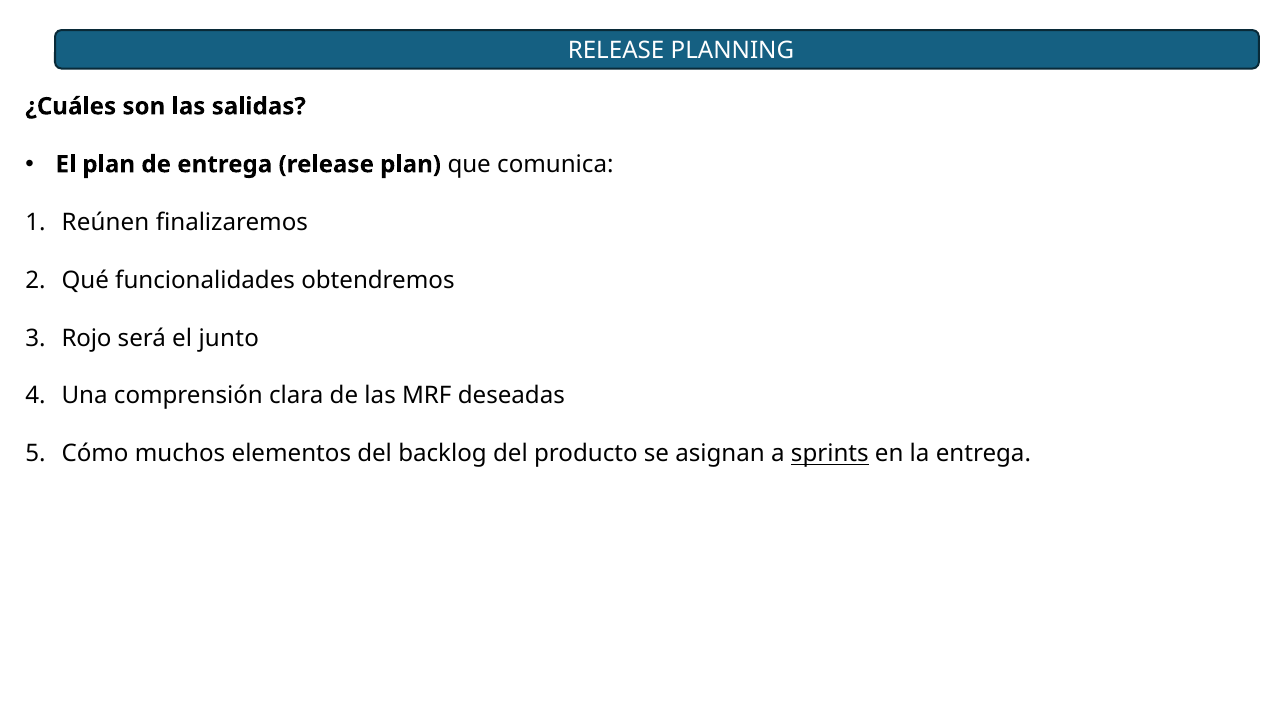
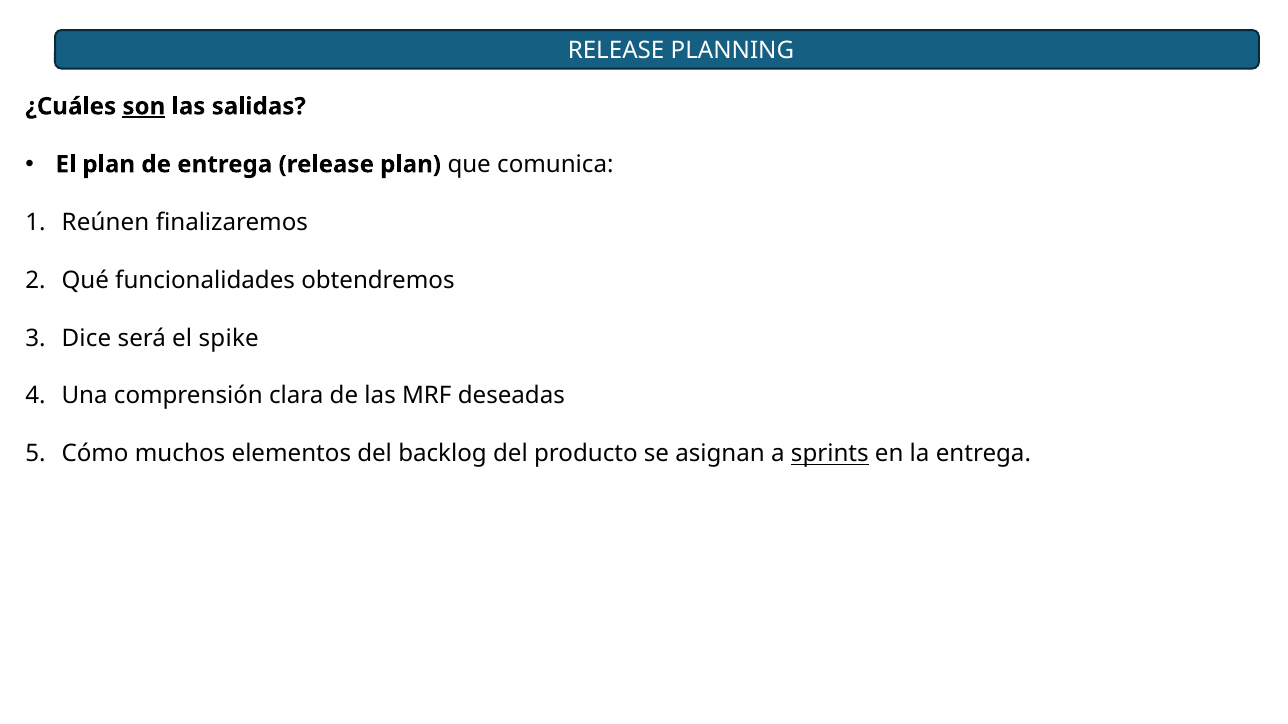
son underline: none -> present
Rojo: Rojo -> Dice
junto: junto -> spike
